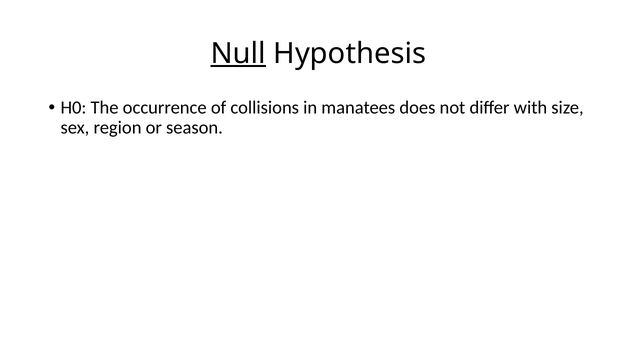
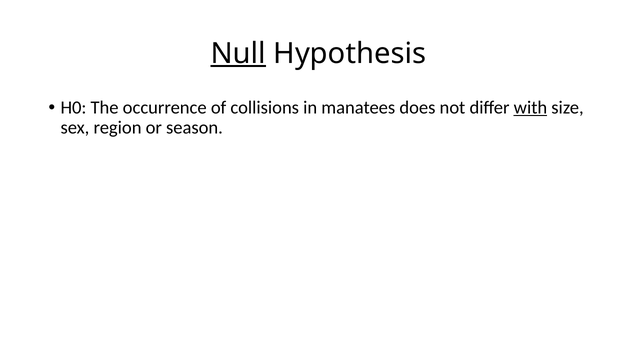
with underline: none -> present
